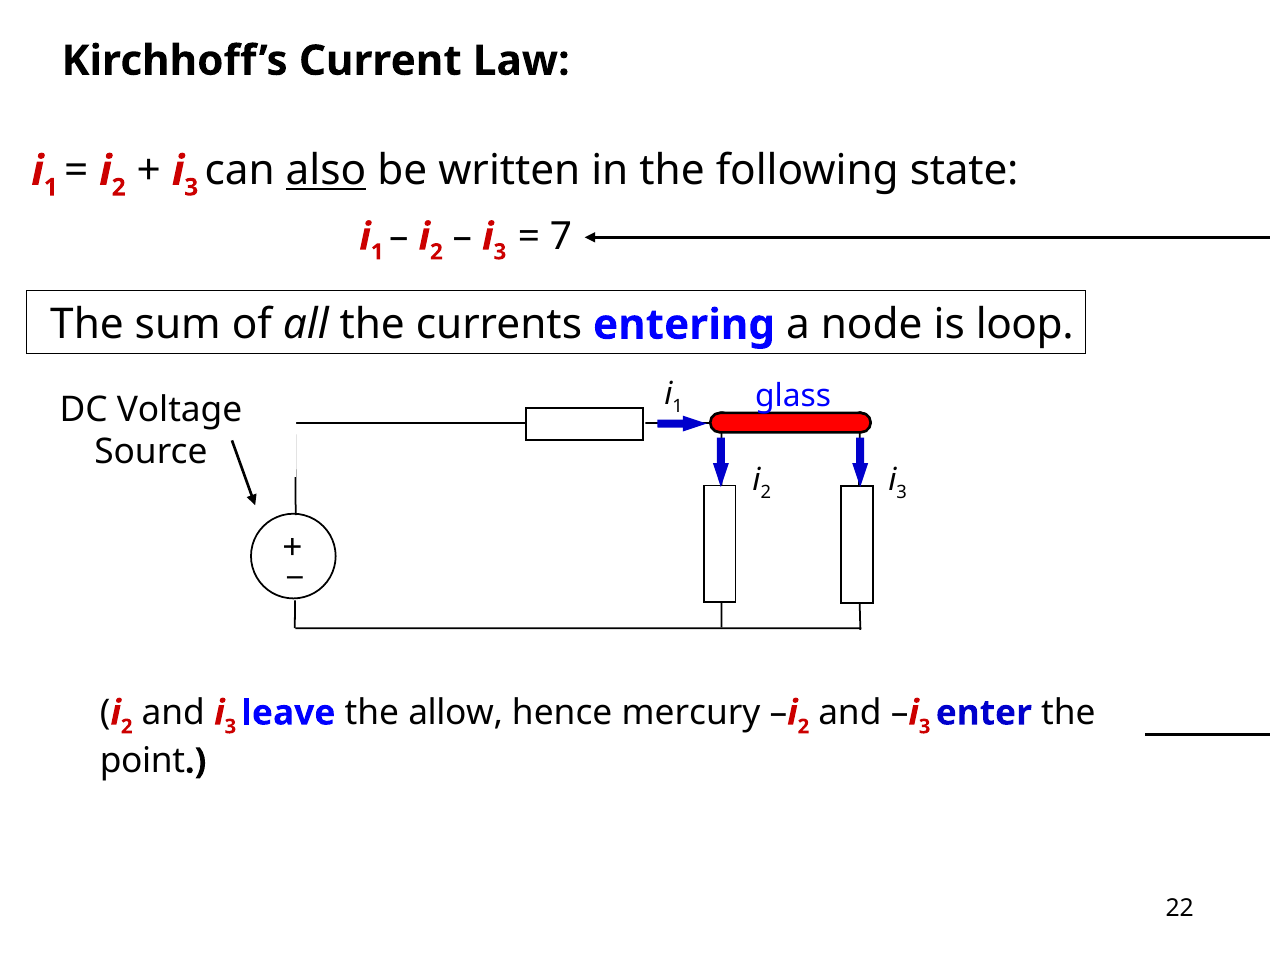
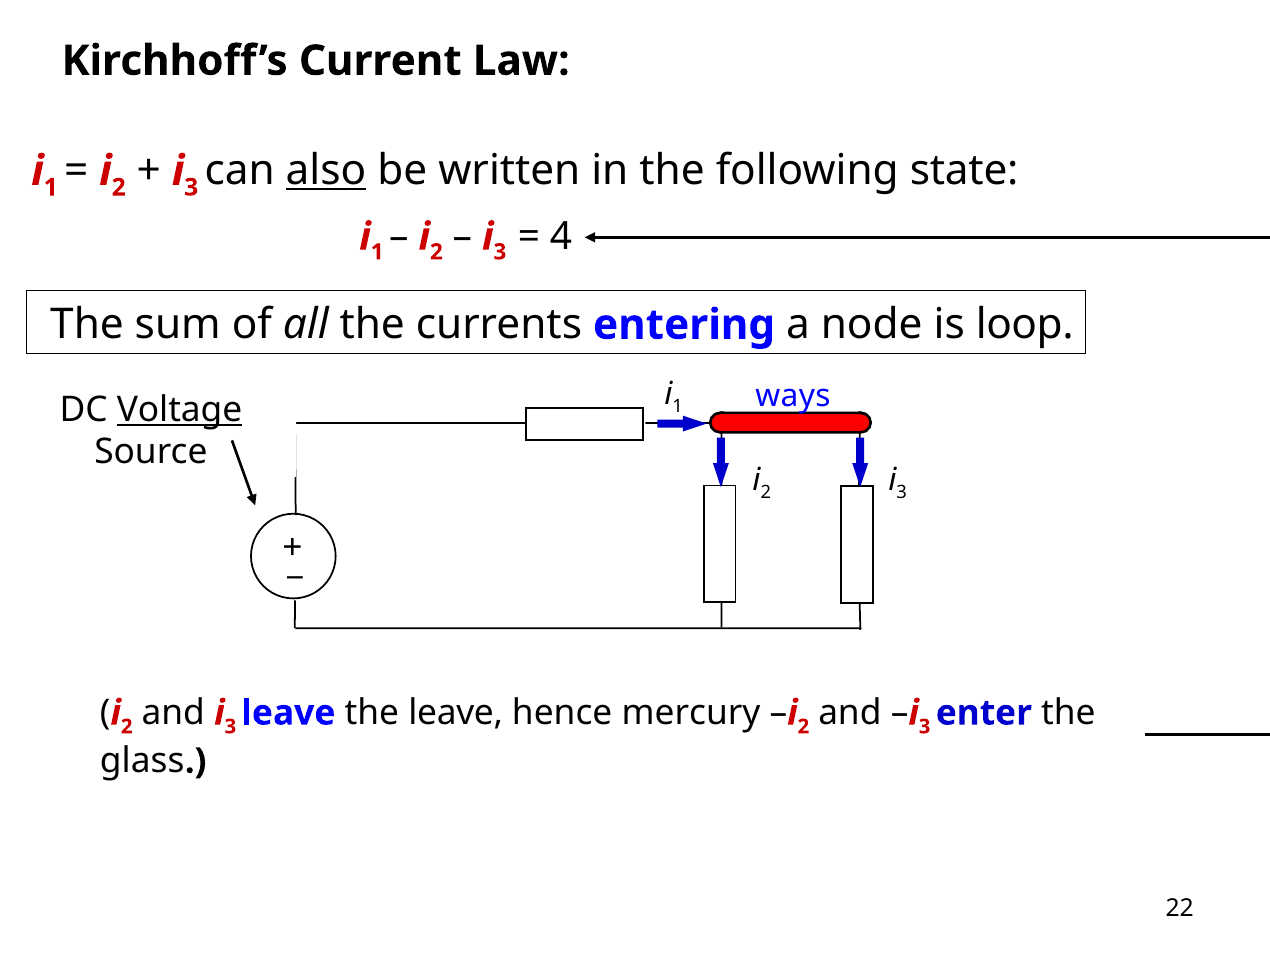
7: 7 -> 4
glass: glass -> ways
Voltage underline: none -> present
the allow: allow -> leave
point: point -> glass
